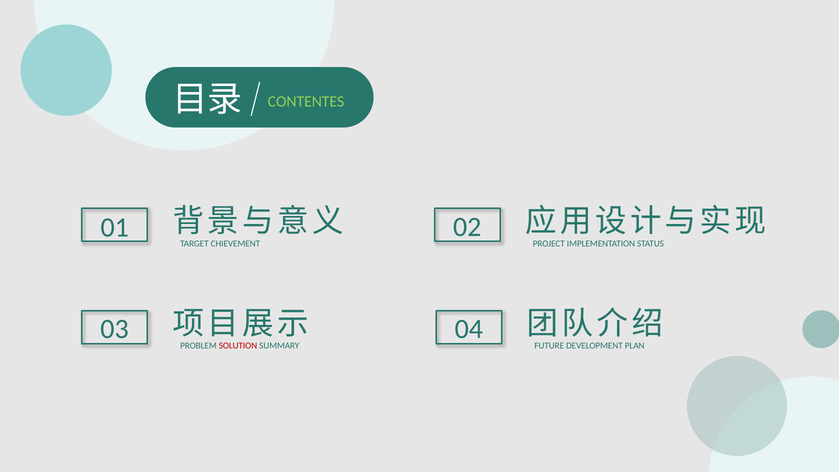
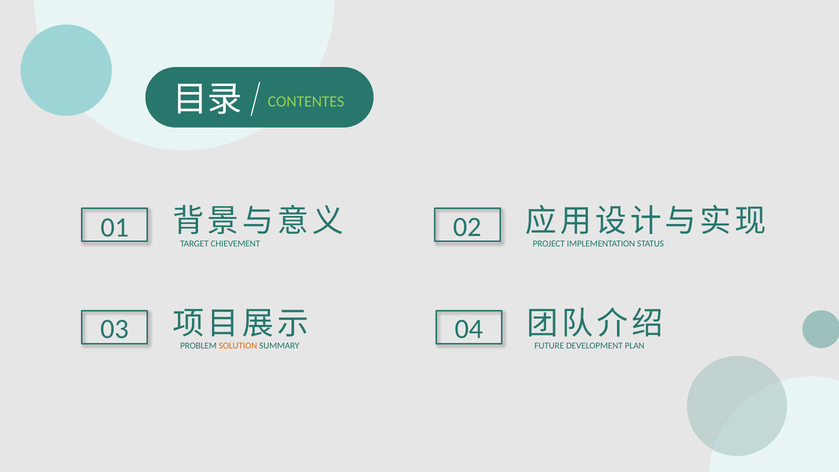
SOLUTION colour: red -> orange
